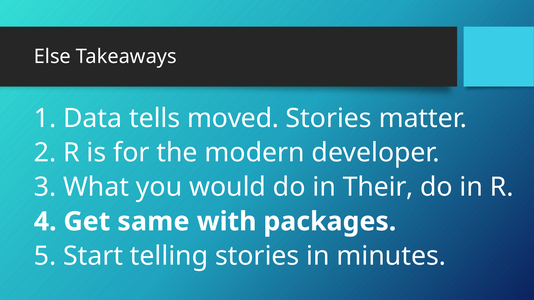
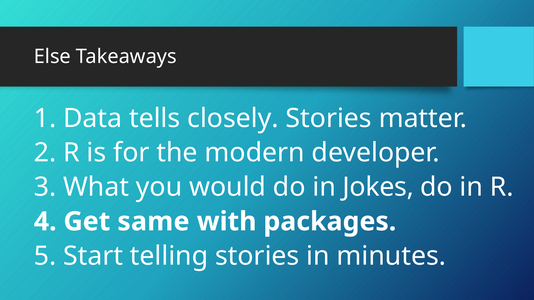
moved: moved -> closely
Their: Their -> Jokes
